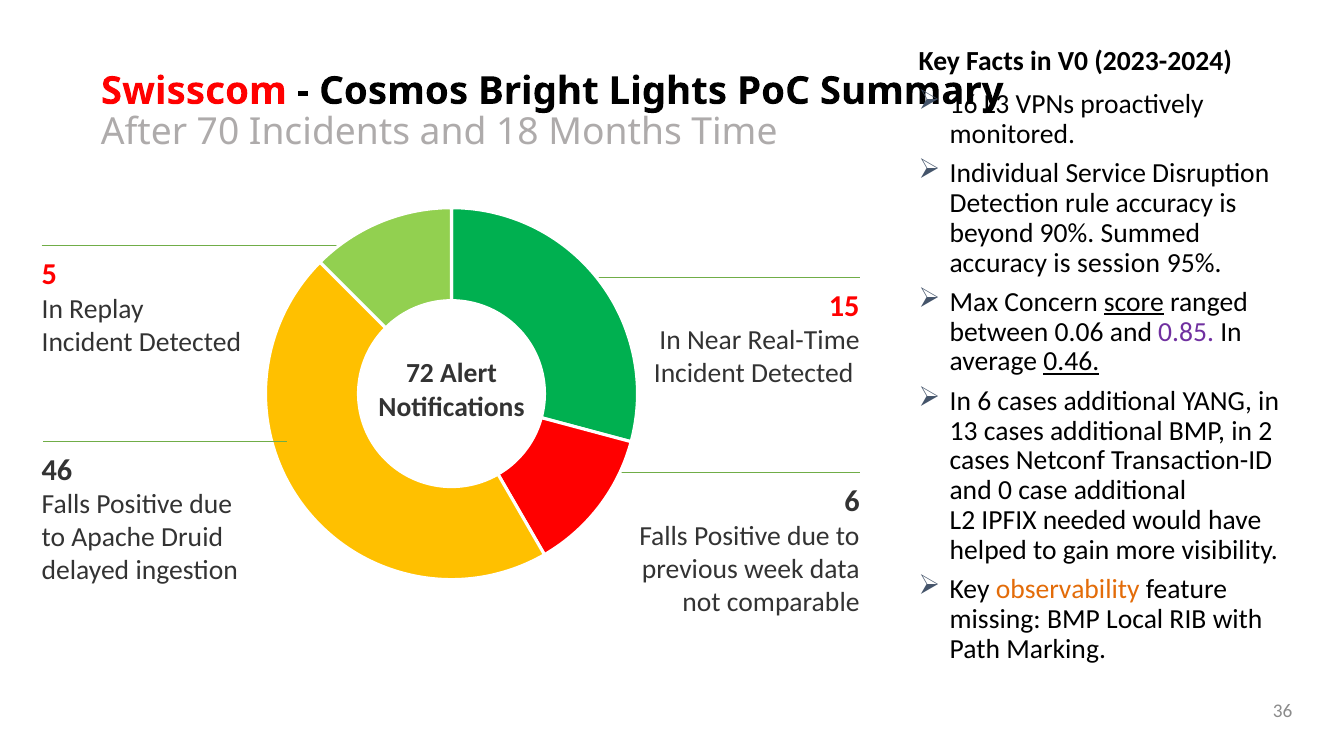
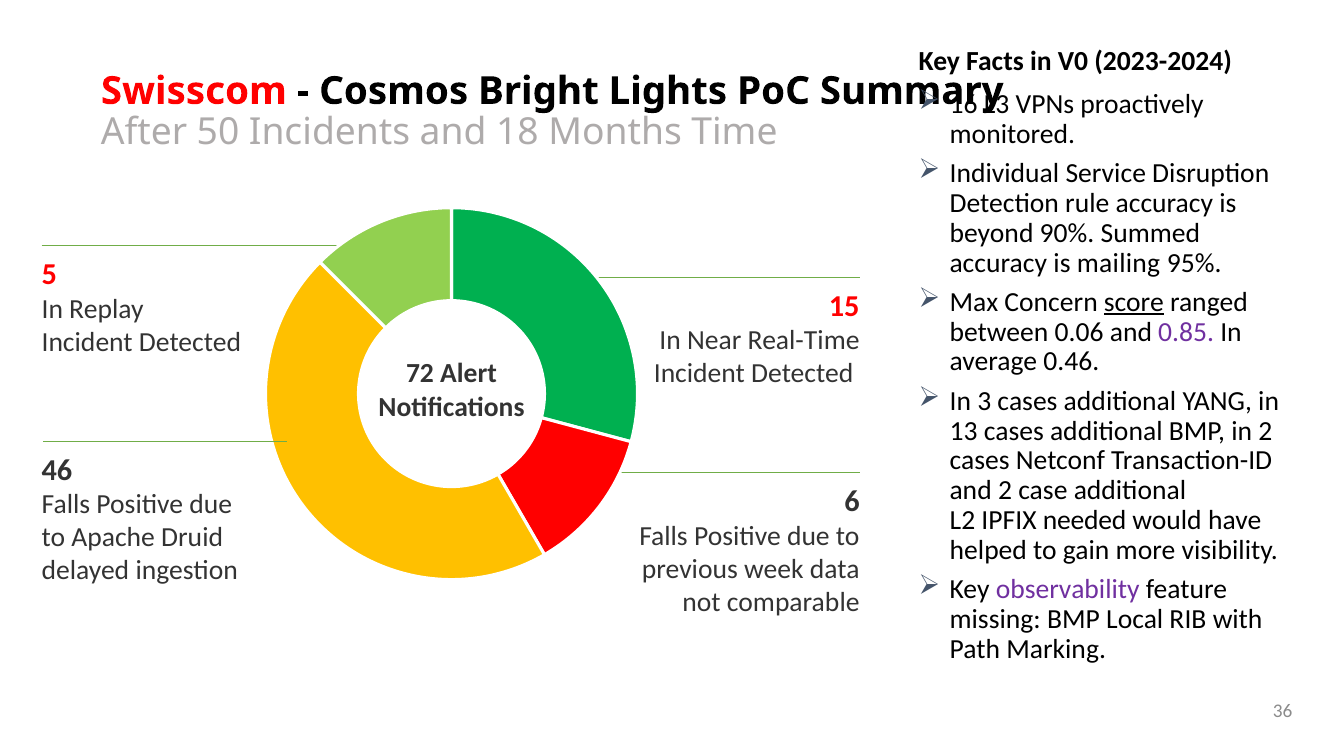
70: 70 -> 50
session: session -> mailing
0.46 underline: present -> none
In 6: 6 -> 3
and 0: 0 -> 2
observability colour: orange -> purple
